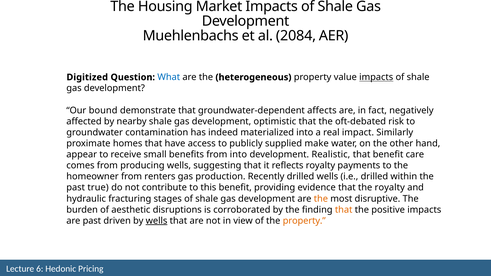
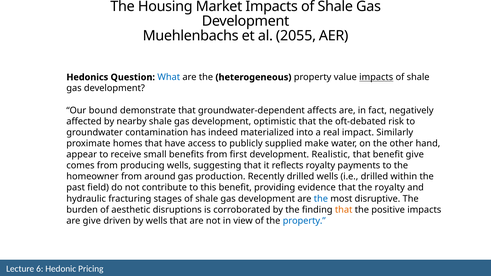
2084: 2084 -> 2055
Digitized: Digitized -> Hedonics
from into: into -> first
benefit care: care -> give
renters: renters -> around
true: true -> field
the at (321, 199) colour: orange -> blue
are past: past -> give
wells at (157, 221) underline: present -> none
property at (304, 221) colour: orange -> blue
